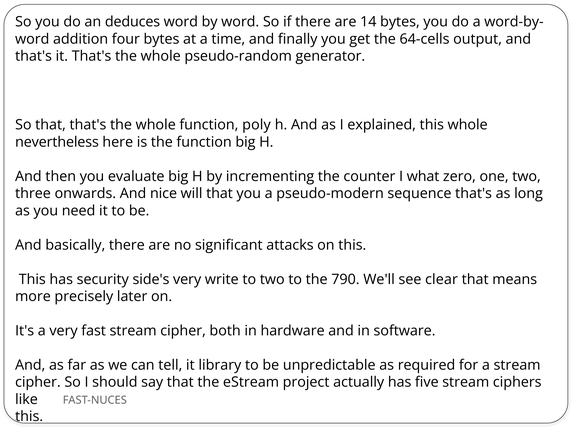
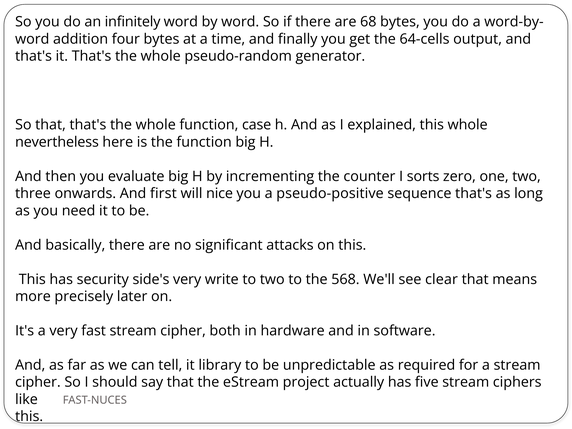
deduces: deduces -> infinitely
14: 14 -> 68
poly: poly -> case
what: what -> sorts
nice: nice -> first
will that: that -> nice
pseudo-modern: pseudo-modern -> pseudo-positive
790: 790 -> 568
